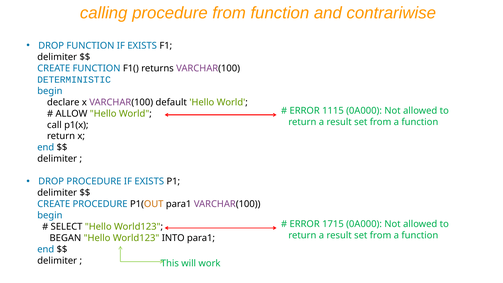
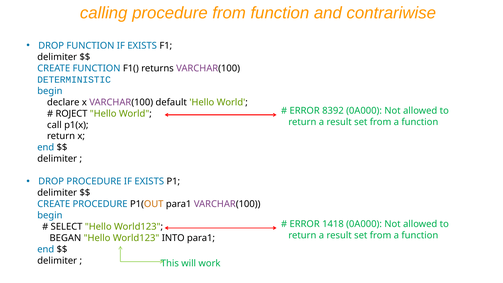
1115: 1115 -> 8392
ALLOW: ALLOW -> ROJECT
1715: 1715 -> 1418
